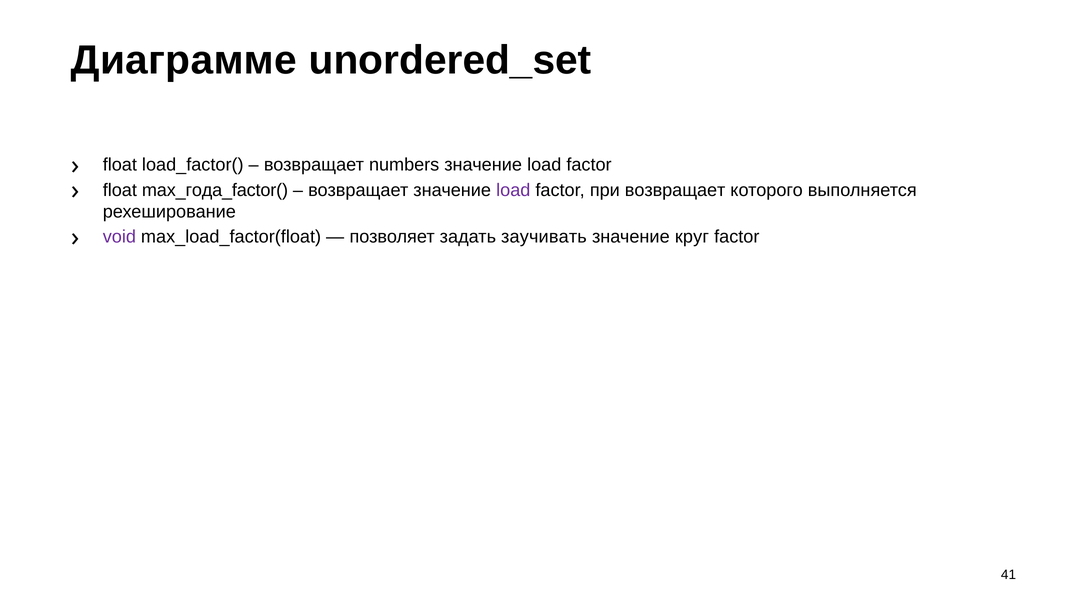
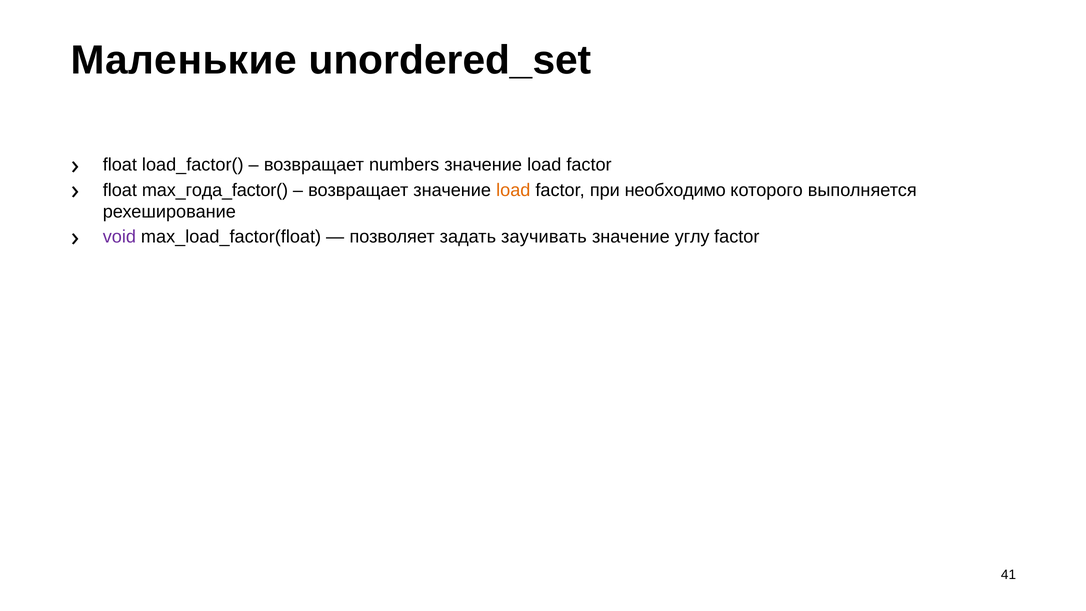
Диаграмме: Диаграмме -> Маленькие
load at (513, 190) colour: purple -> orange
при возвращает: возвращает -> необходимо
круг: круг -> углу
